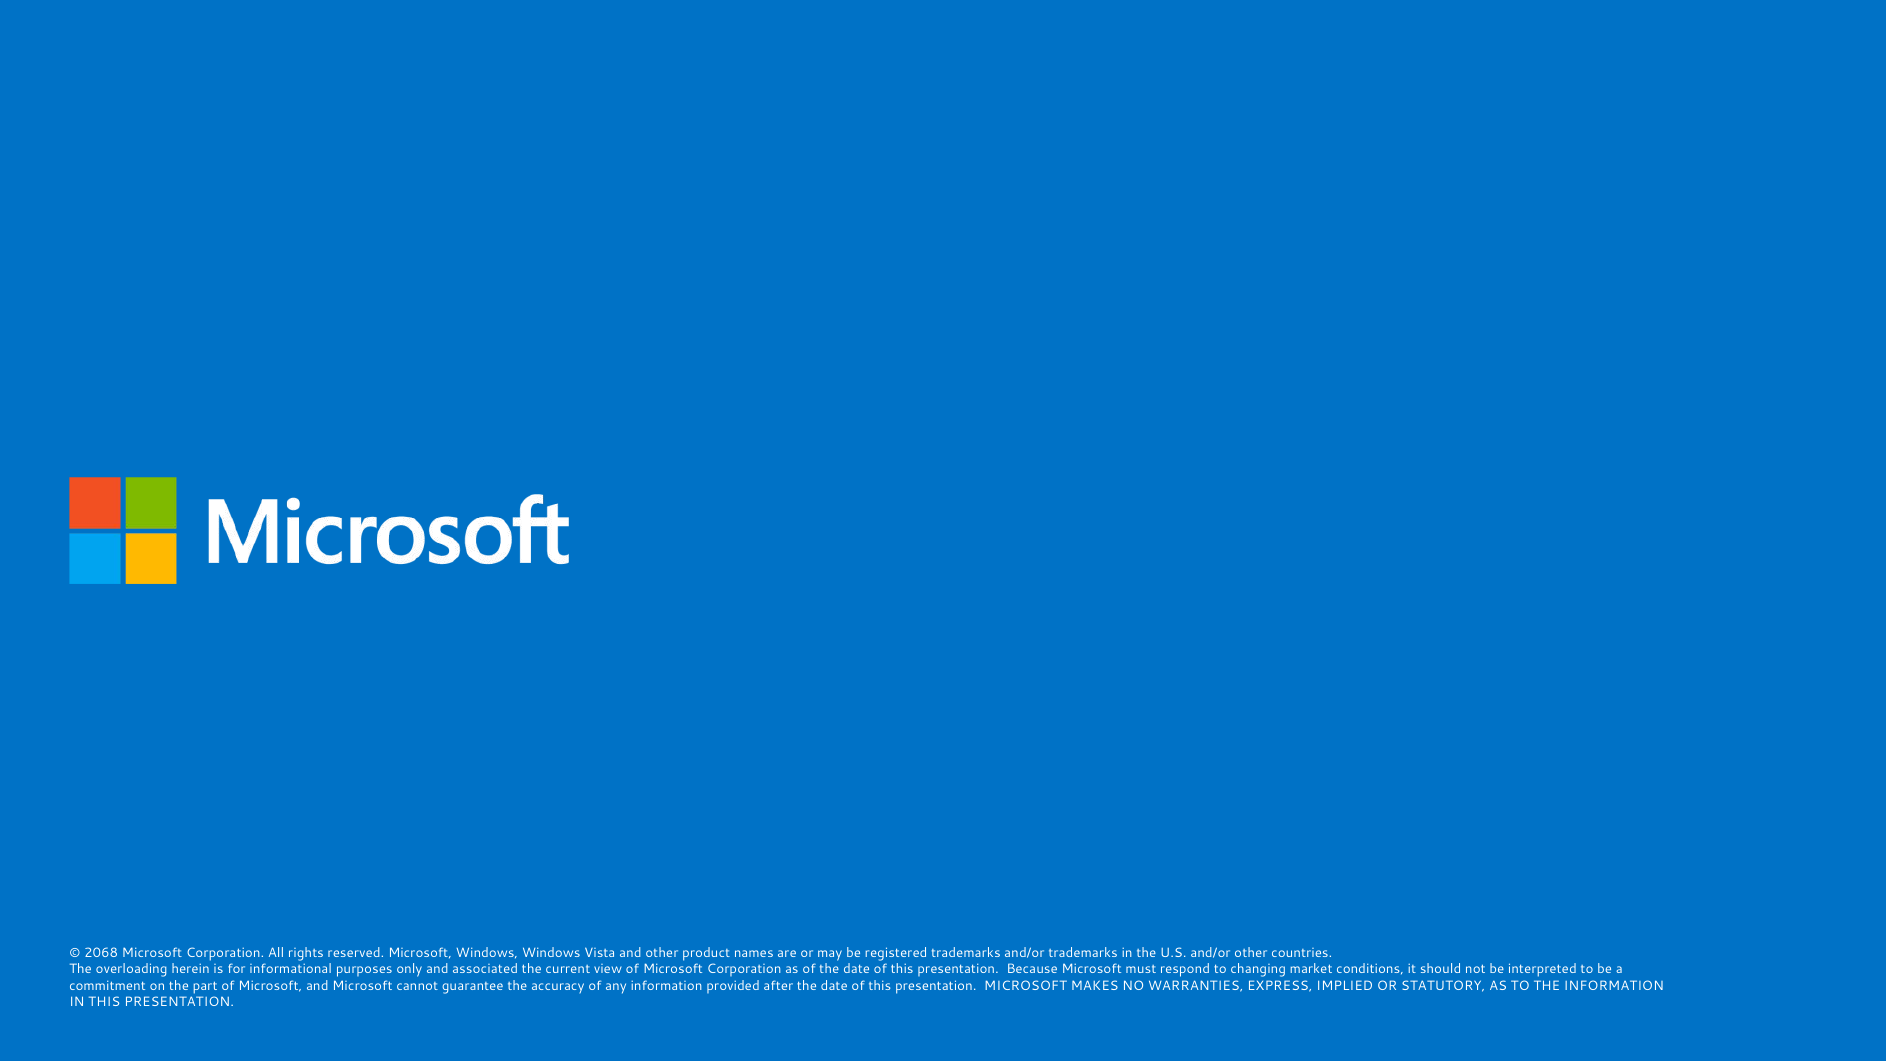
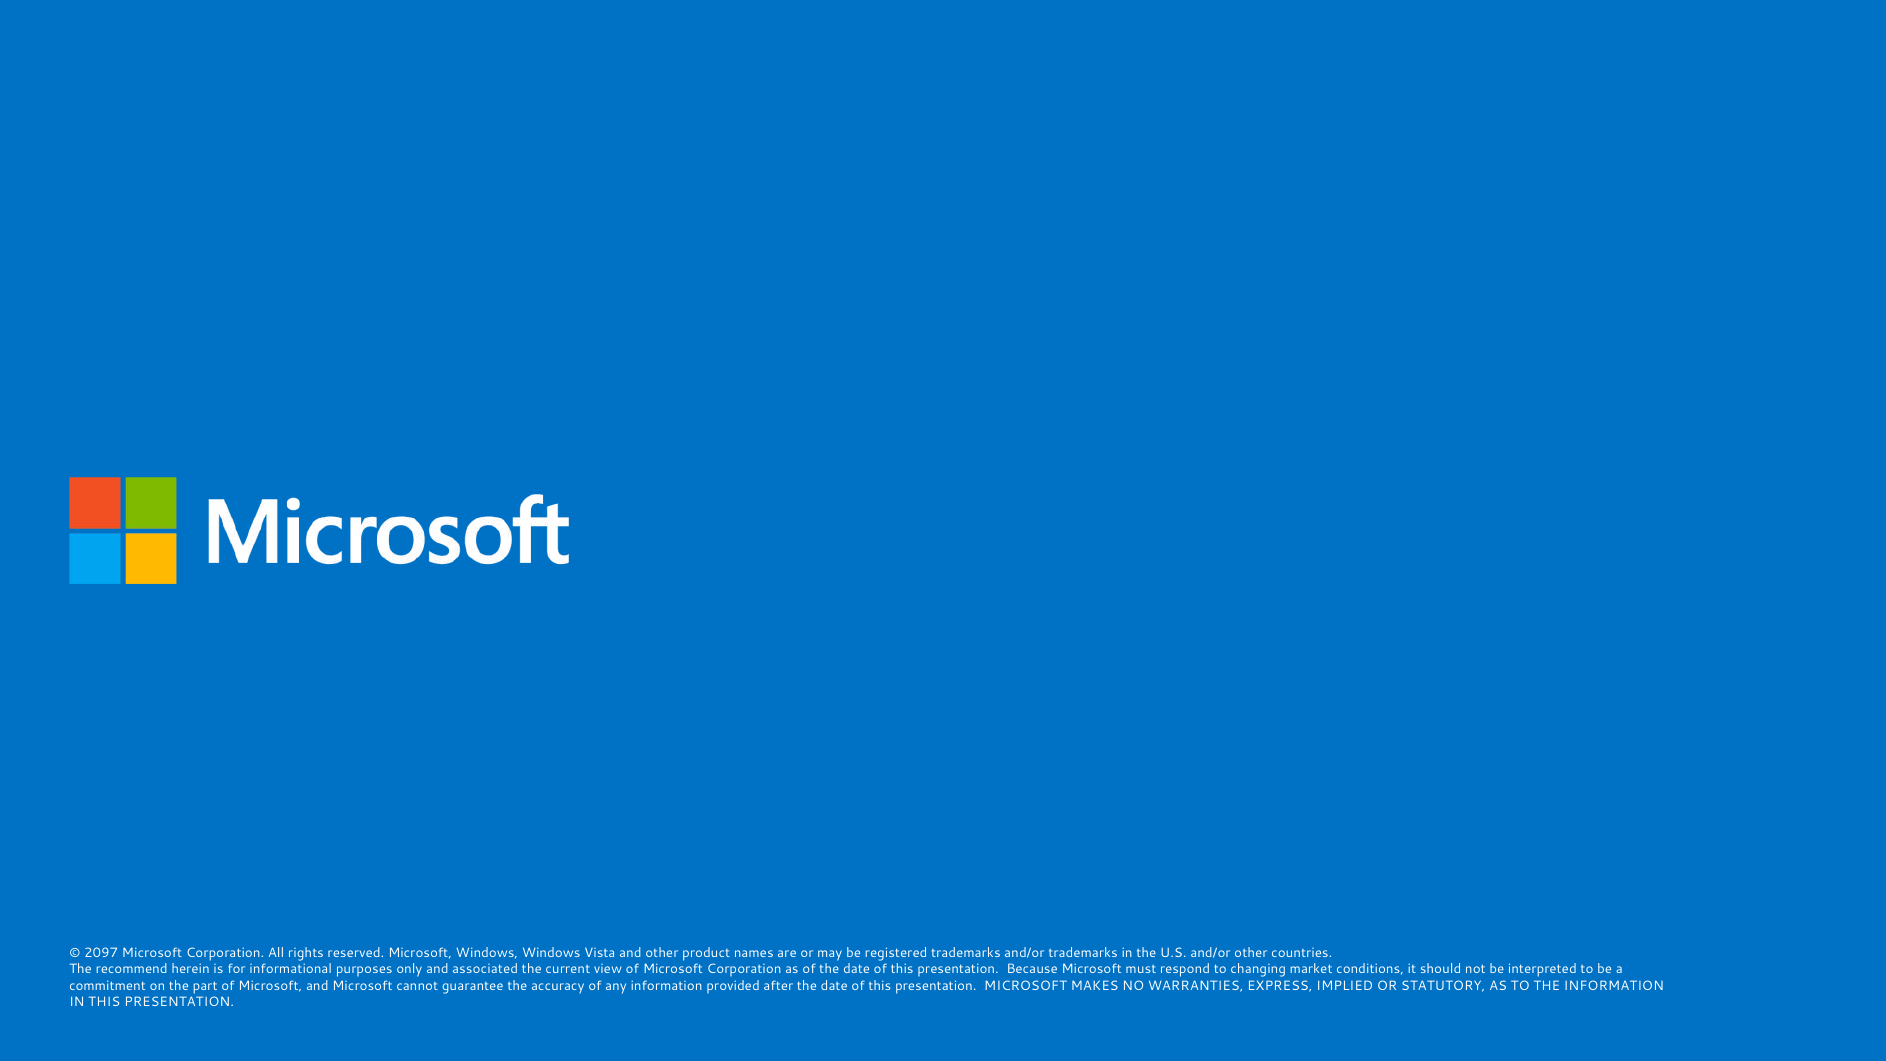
2068: 2068 -> 2097
overloading: overloading -> recommend
